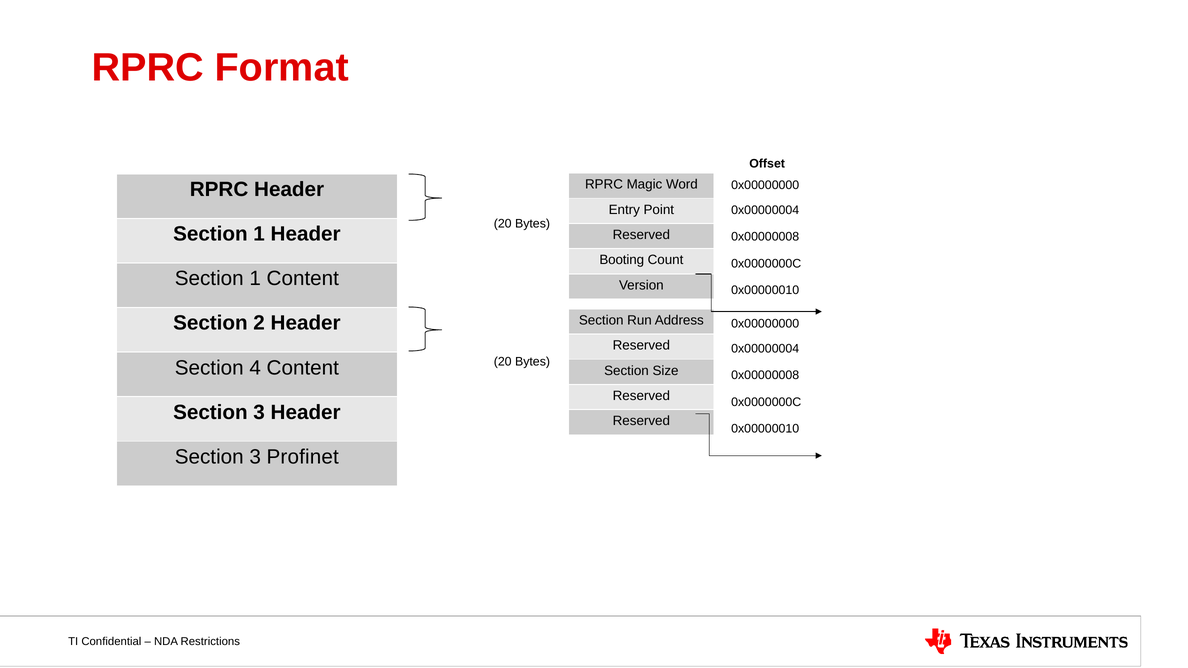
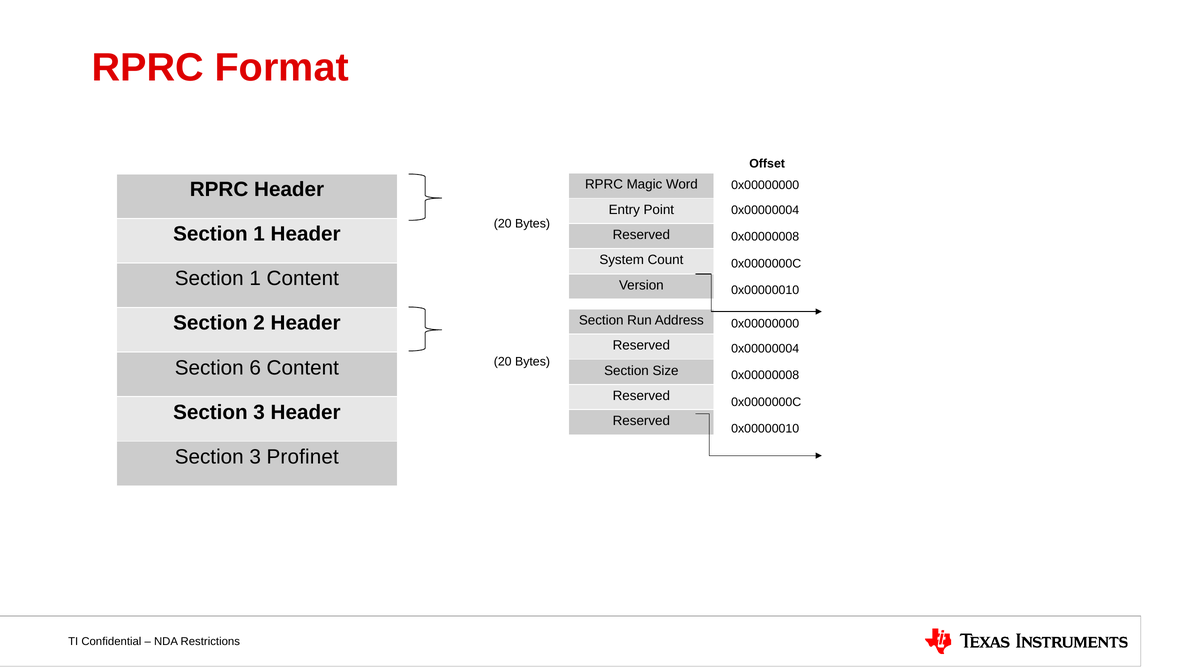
Booting: Booting -> System
4: 4 -> 6
